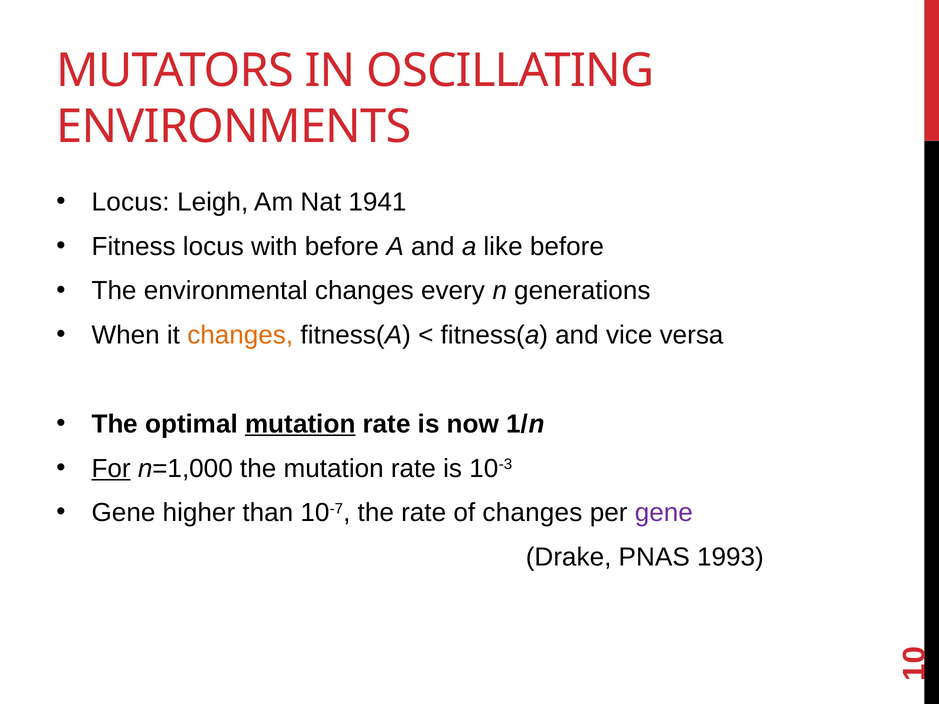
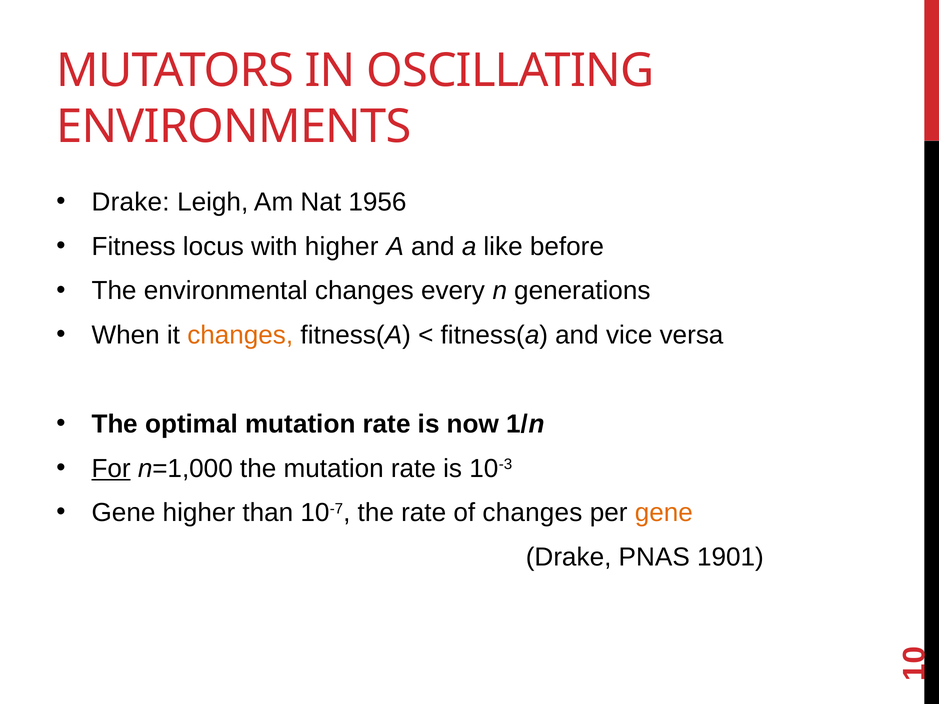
Locus at (131, 202): Locus -> Drake
1941: 1941 -> 1956
with before: before -> higher
mutation at (300, 424) underline: present -> none
gene at (664, 513) colour: purple -> orange
1993: 1993 -> 1901
